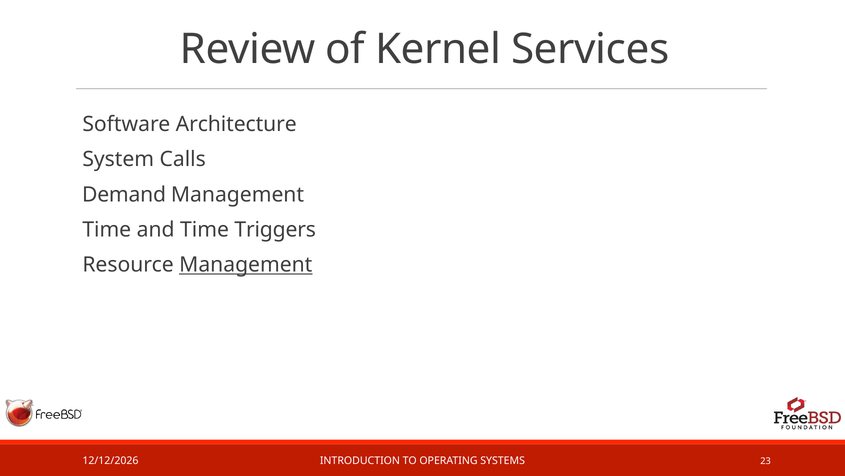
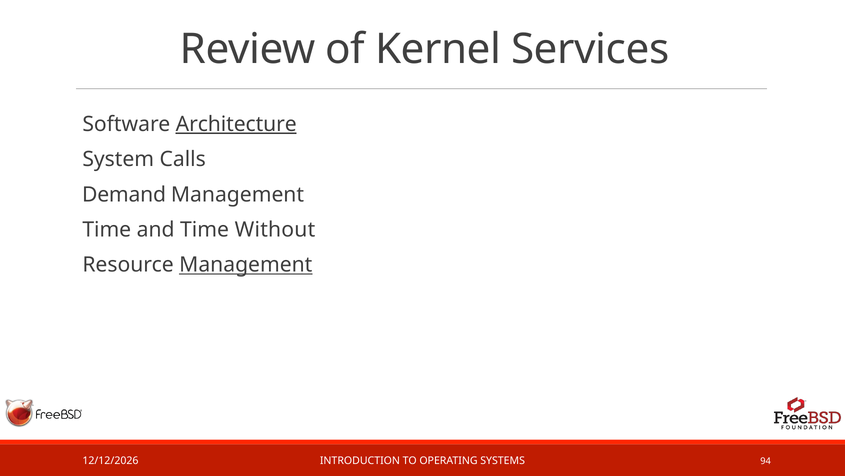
Architecture underline: none -> present
Triggers: Triggers -> Without
23: 23 -> 94
